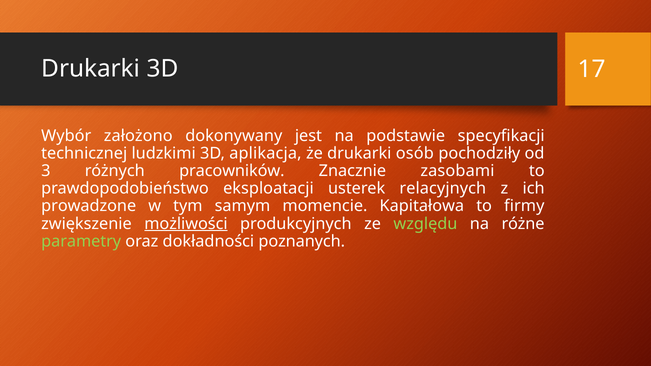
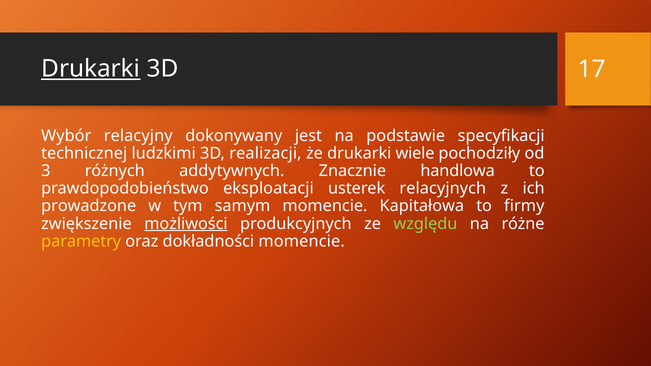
Drukarki at (91, 69) underline: none -> present
założono: założono -> relacyjny
aplikacja: aplikacja -> realizacji
osób: osób -> wiele
pracowników: pracowników -> addytywnych
zasobami: zasobami -> handlowa
parametry colour: light green -> yellow
dokładności poznanych: poznanych -> momencie
